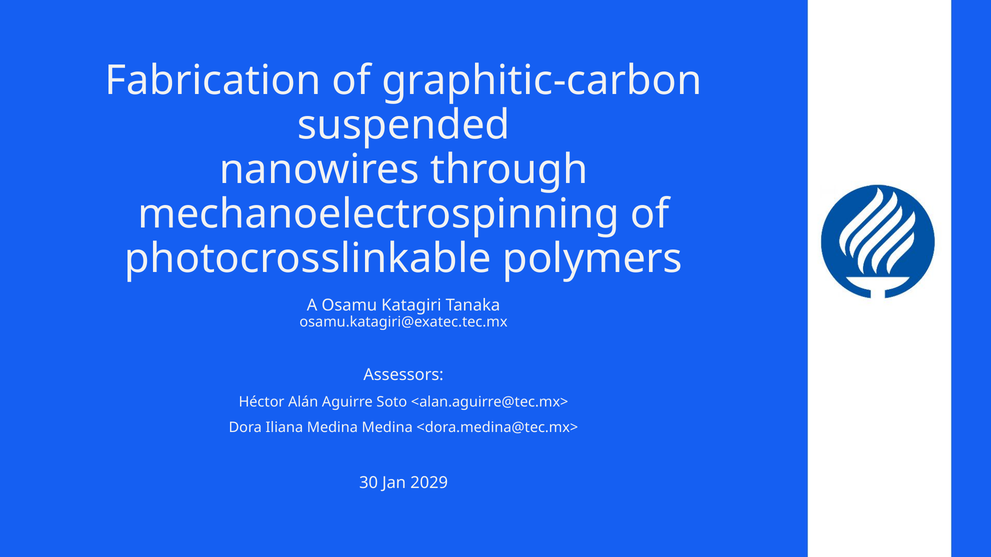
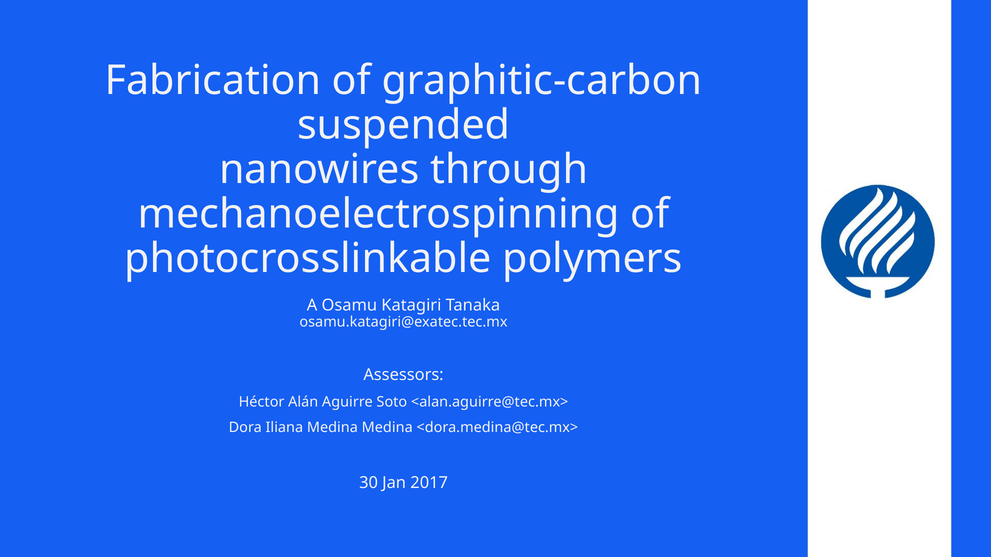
2029: 2029 -> 2017
